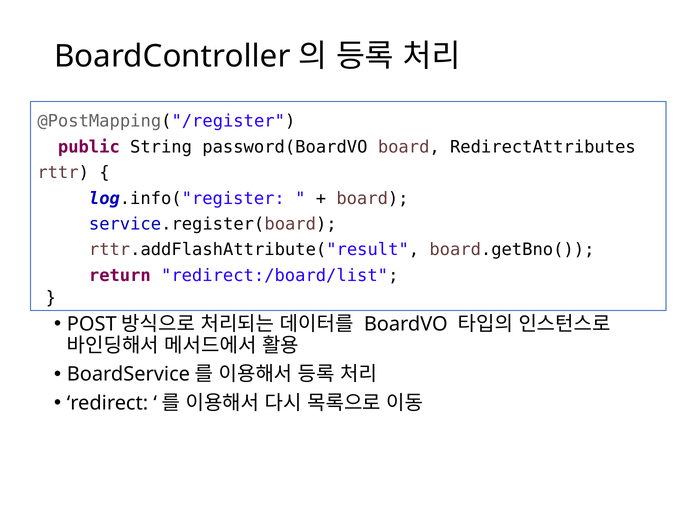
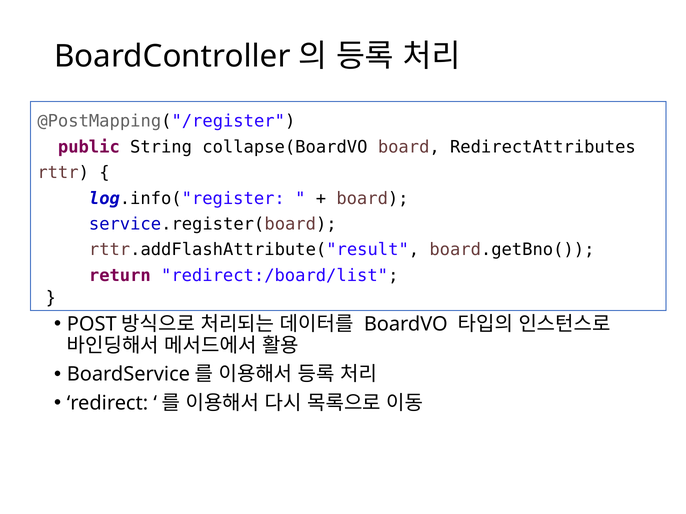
password(BoardVO: password(BoardVO -> collapse(BoardVO
